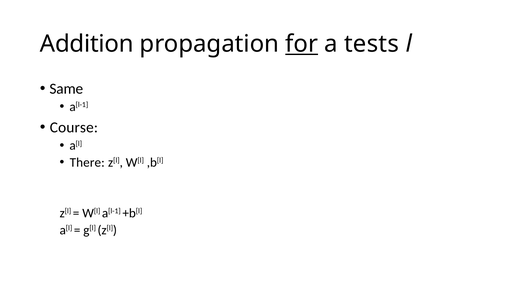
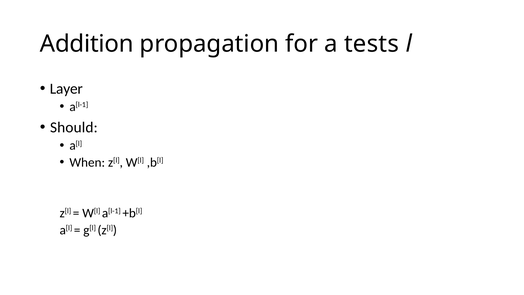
for underline: present -> none
Same: Same -> Layer
Course: Course -> Should
There: There -> When
